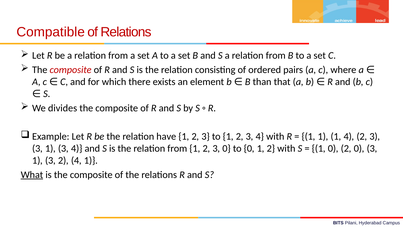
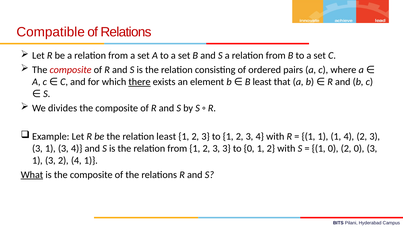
there underline: none -> present
than at (262, 82): than -> least
relation have: have -> least
1 2 3 0: 0 -> 3
